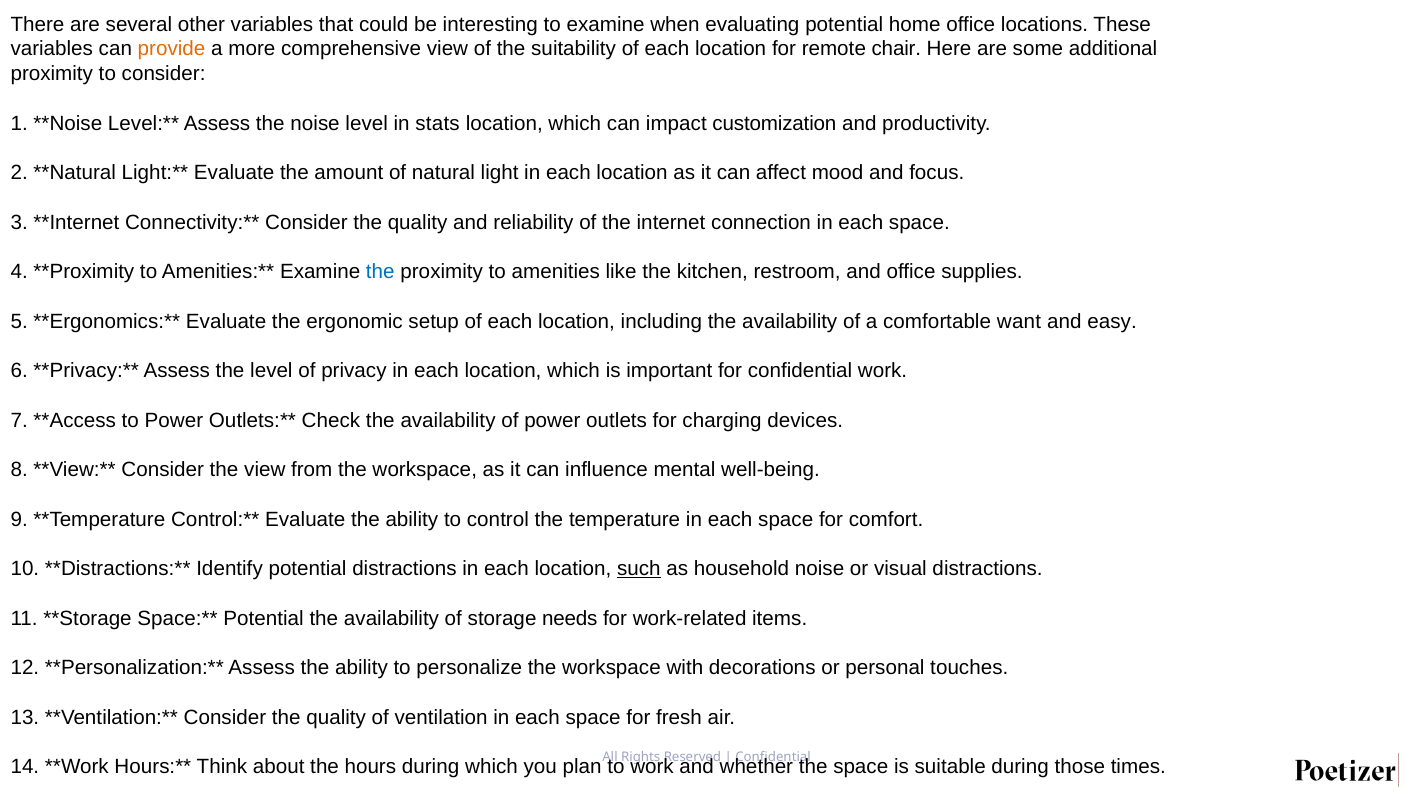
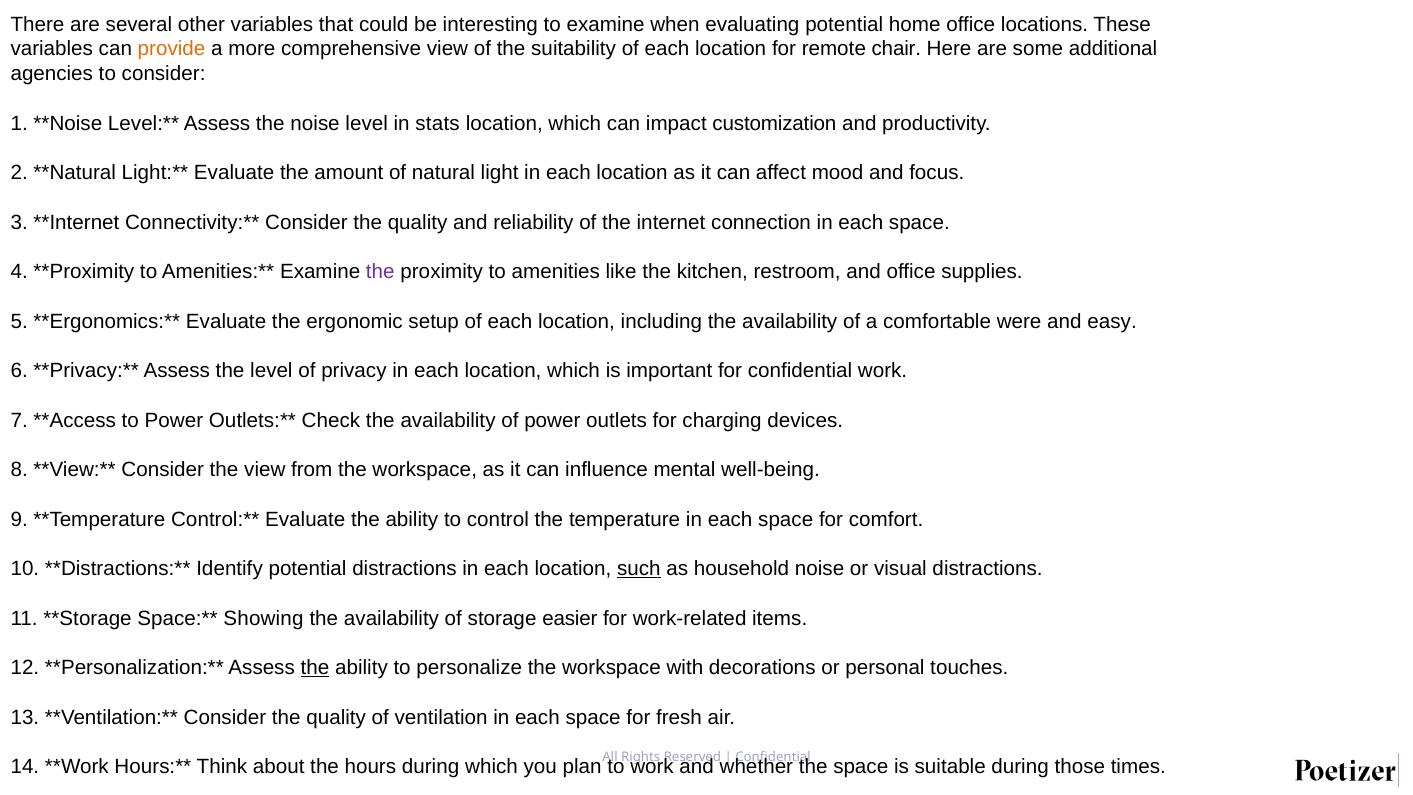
proximity at (52, 74): proximity -> agencies
the at (380, 272) colour: blue -> purple
want: want -> were
Potential at (264, 618): Potential -> Showing
storage needs: needs -> easier
the at (315, 668) underline: none -> present
